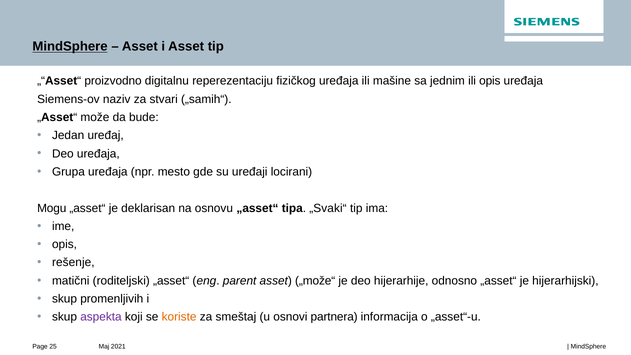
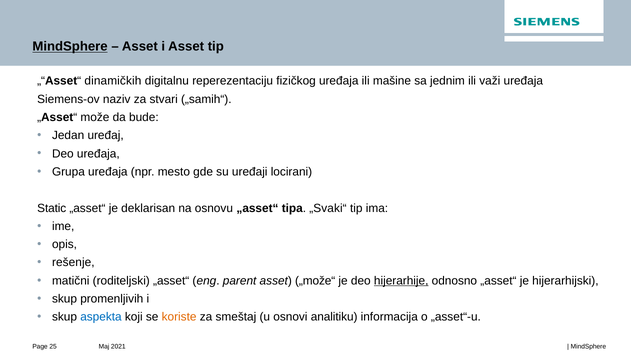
proizvodno: proizvodno -> dinamičkih
ili opis: opis -> važi
Mogu: Mogu -> Static
hijerarhije underline: none -> present
aspekta colour: purple -> blue
partnera: partnera -> analitiku
